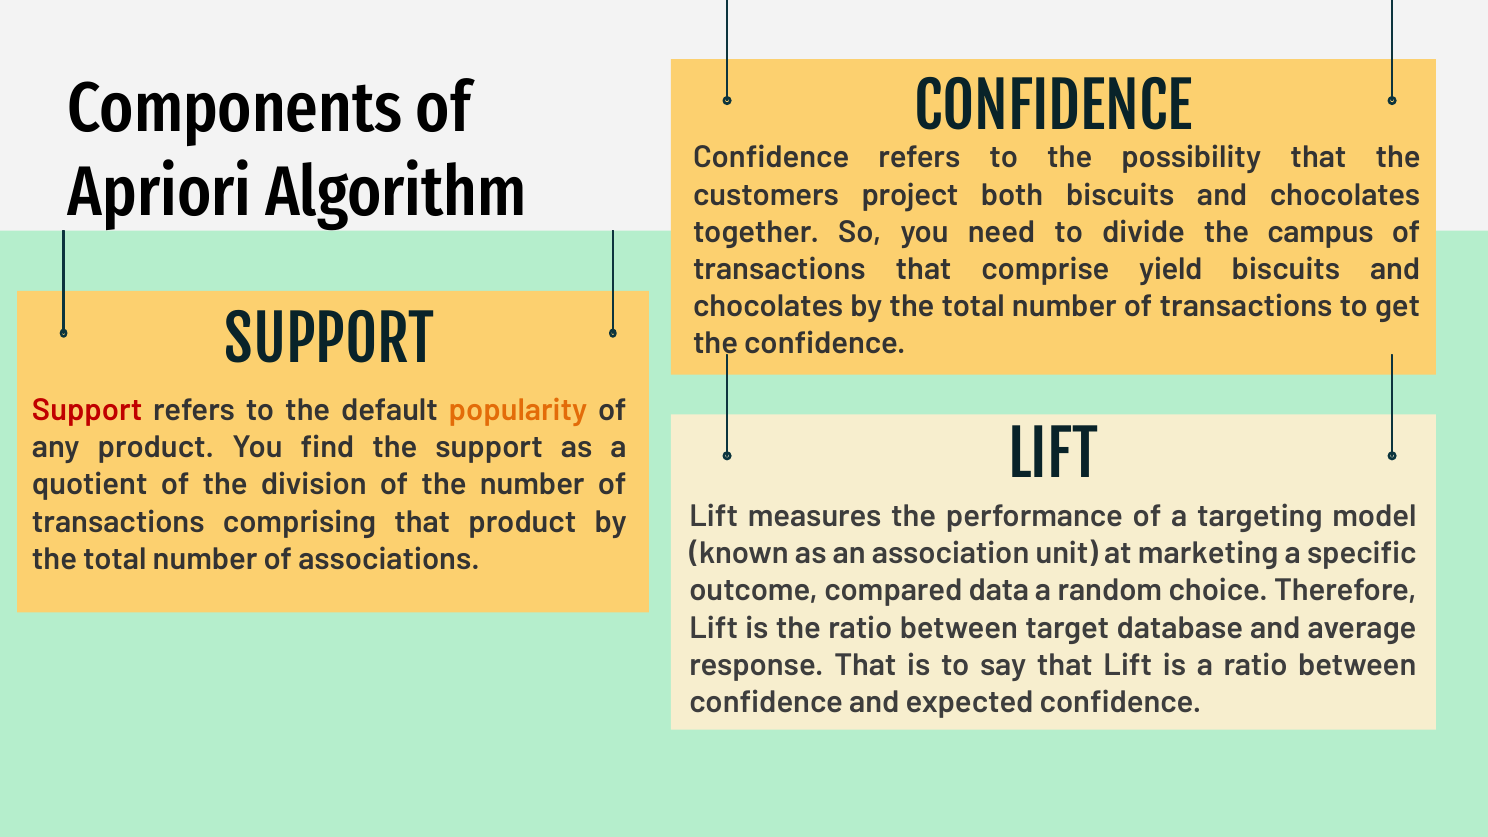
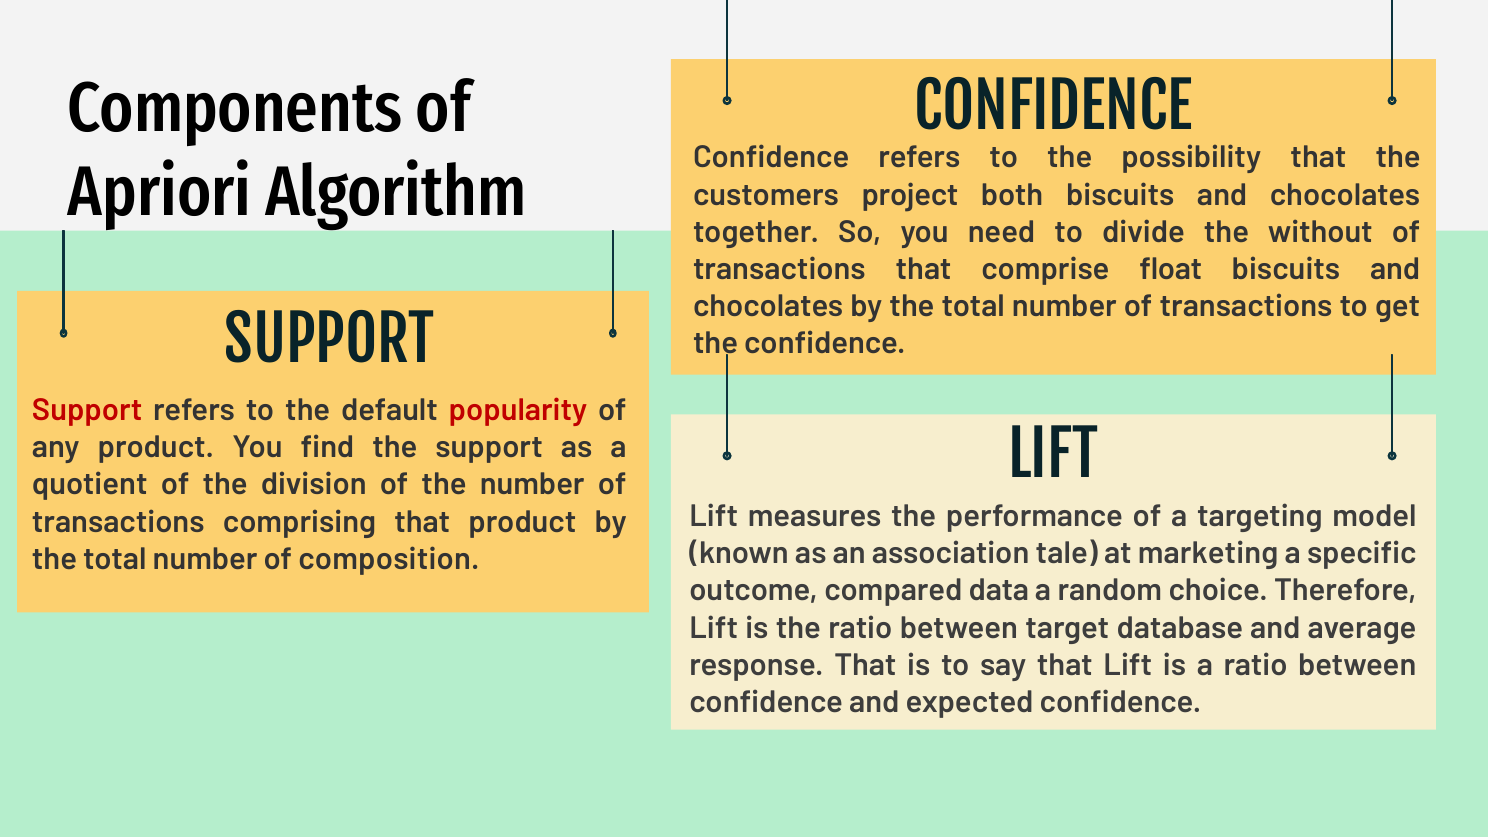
campus: campus -> without
yield: yield -> float
popularity colour: orange -> red
unit: unit -> tale
associations: associations -> composition
